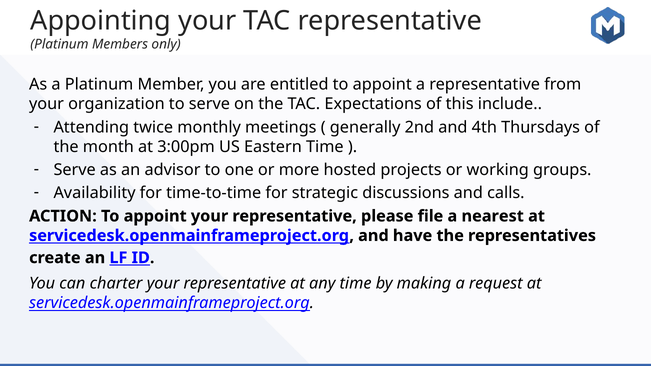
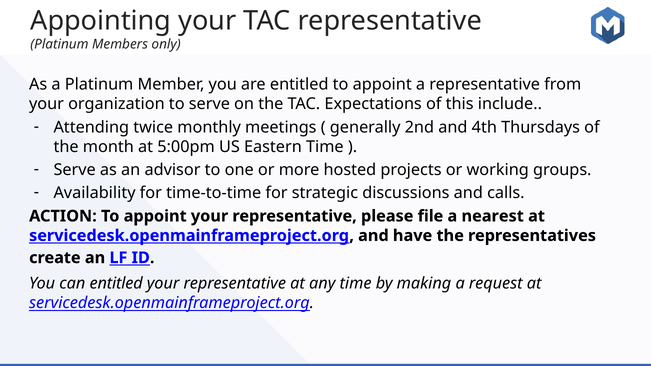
3:00pm: 3:00pm -> 5:00pm
can charter: charter -> entitled
